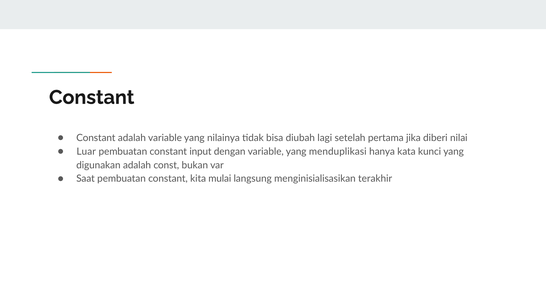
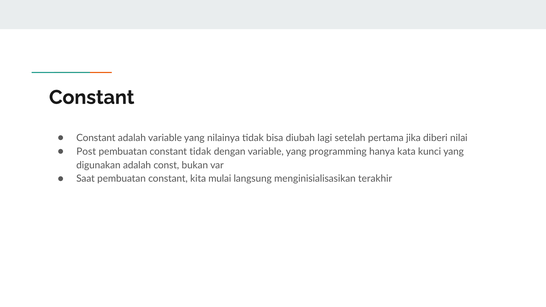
Luar: Luar -> Post
constant input: input -> tidak
menduplikasi: menduplikasi -> programming
